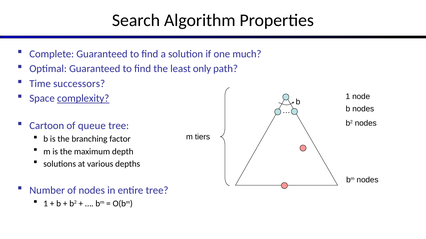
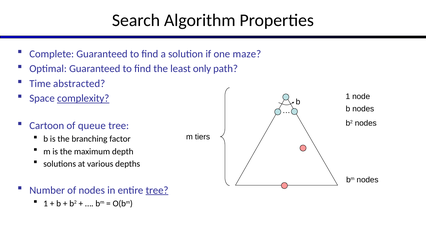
much: much -> maze
successors: successors -> abstracted
tree at (157, 191) underline: none -> present
